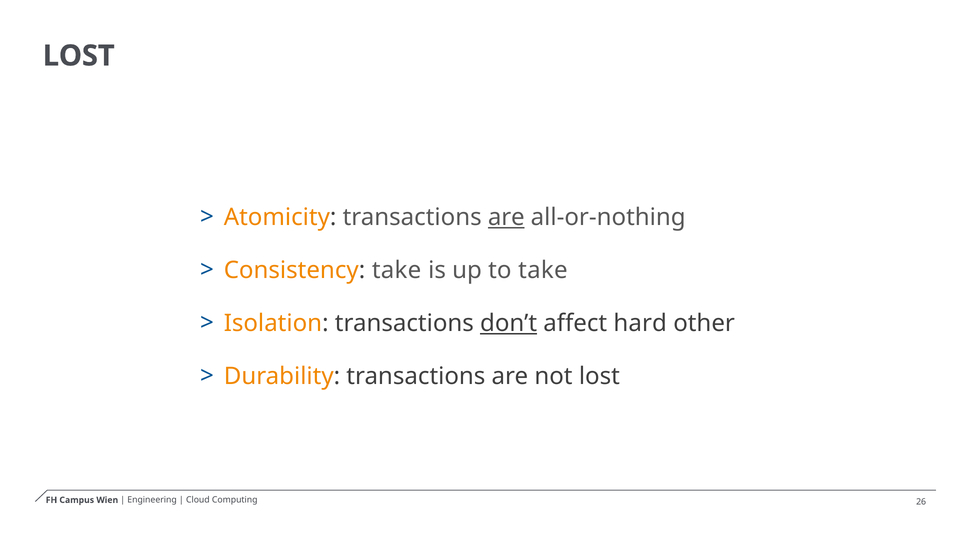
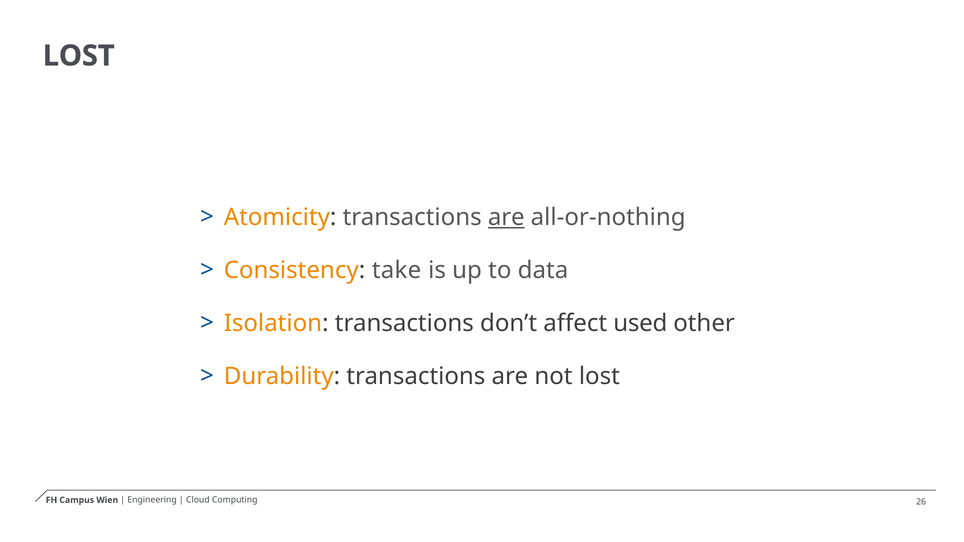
to take: take -> data
don’t underline: present -> none
hard: hard -> used
